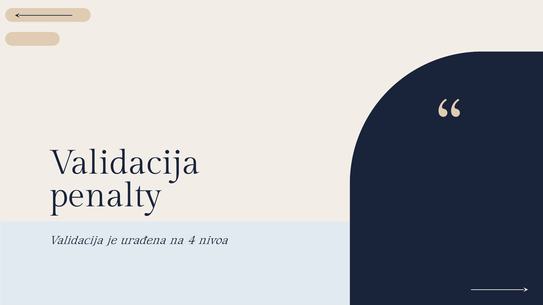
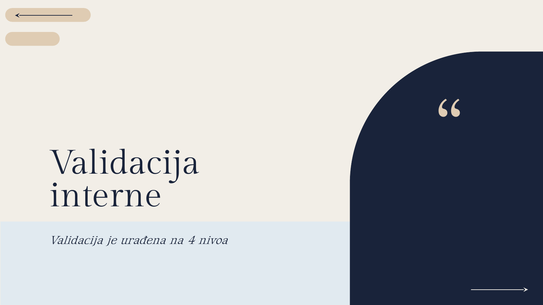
penalty: penalty -> interne
